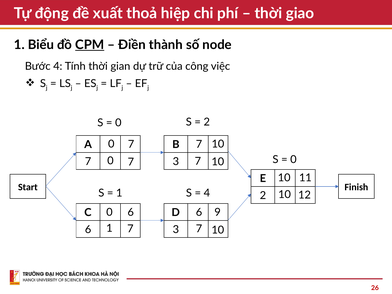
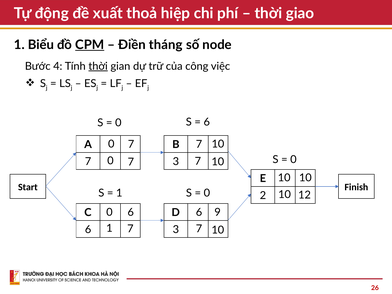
thành: thành -> tháng
thời at (98, 66) underline: none -> present
2 at (207, 122): 2 -> 6
11 at (305, 178): 11 -> 10
4 at (207, 193): 4 -> 0
